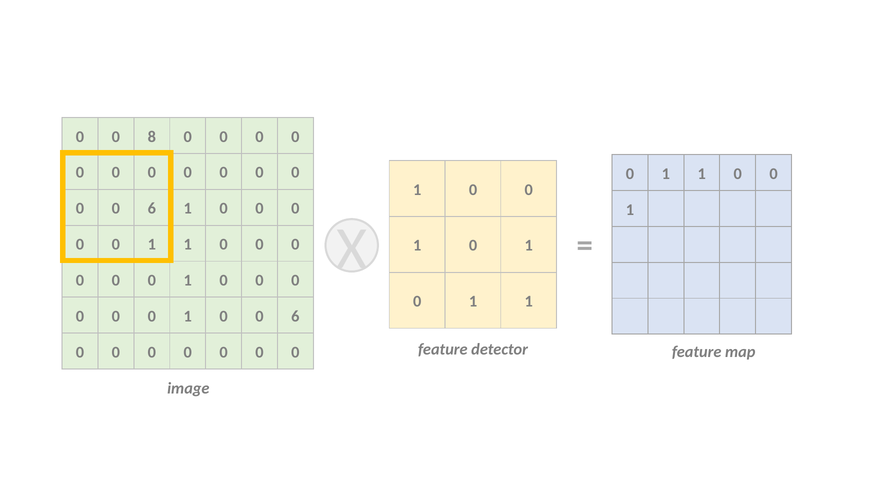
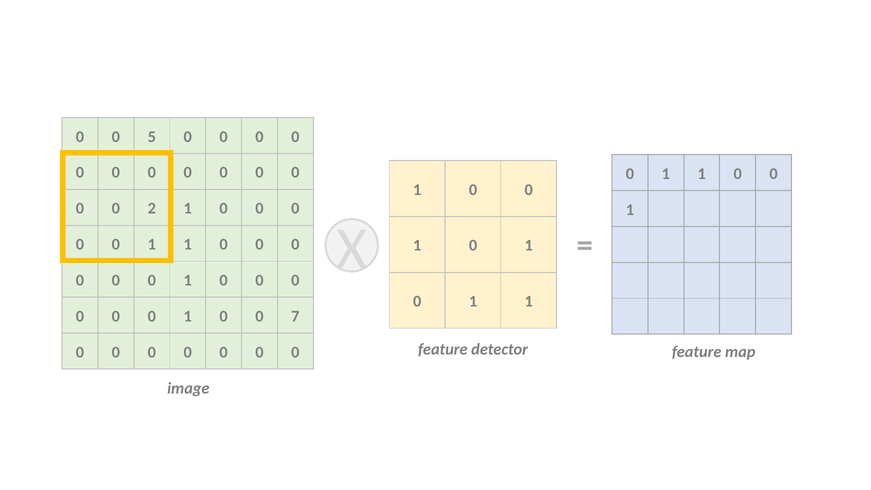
8: 8 -> 5
6 at (152, 208): 6 -> 2
1 0 0 6: 6 -> 7
